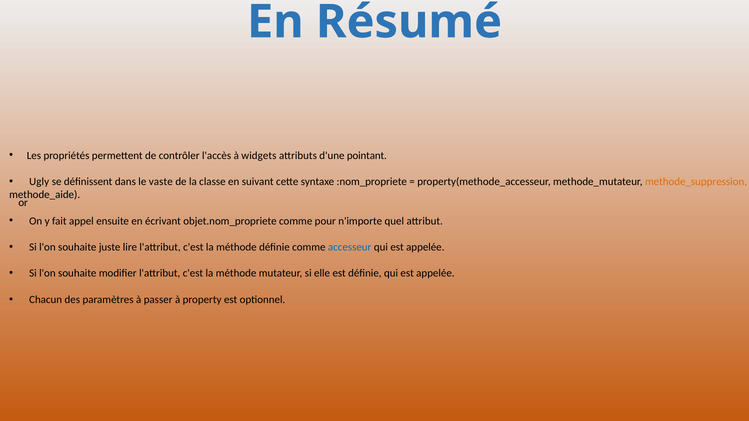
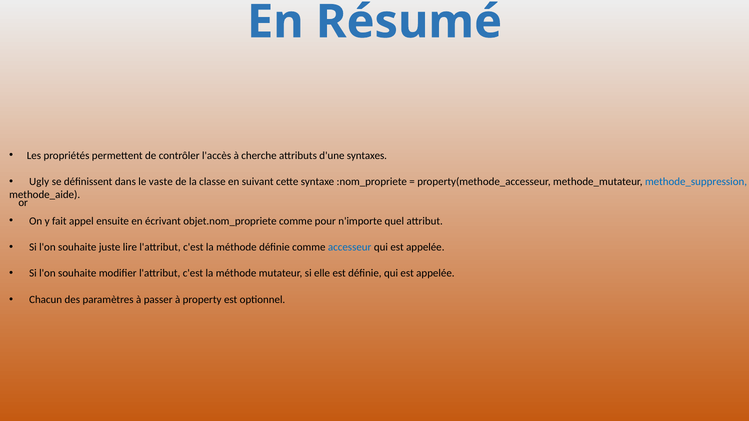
widgets: widgets -> cherche
pointant: pointant -> syntaxes
methode_suppression colour: orange -> blue
